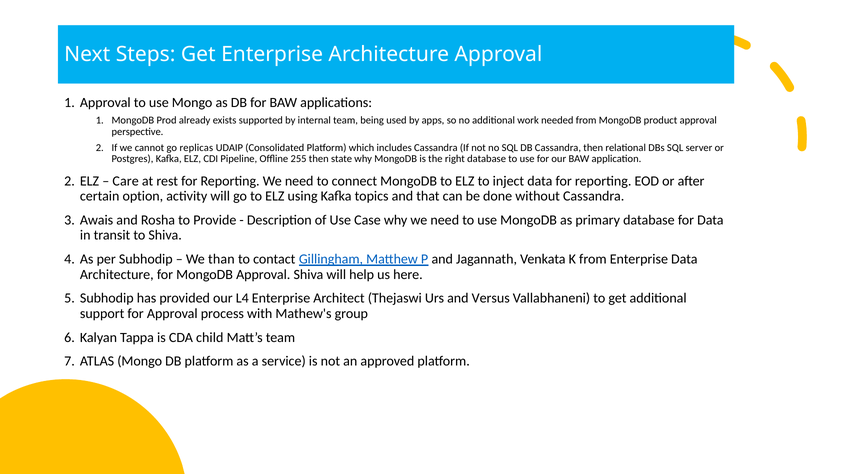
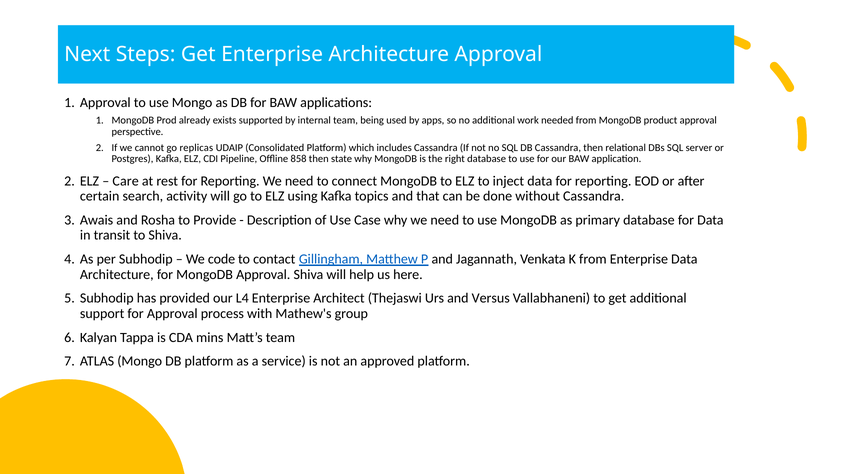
255: 255 -> 858
option: option -> search
than: than -> code
child: child -> mins
